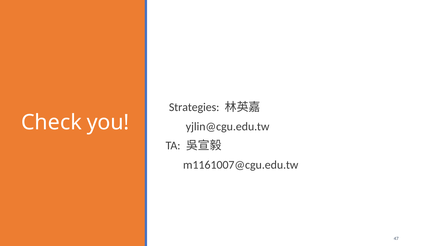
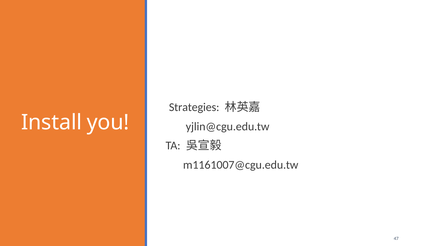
Check: Check -> Install
